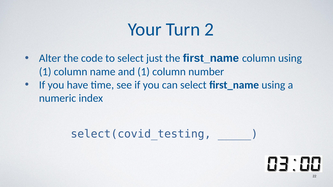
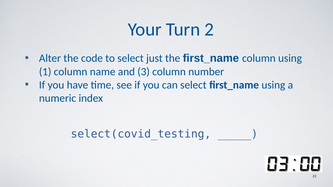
and 1: 1 -> 3
